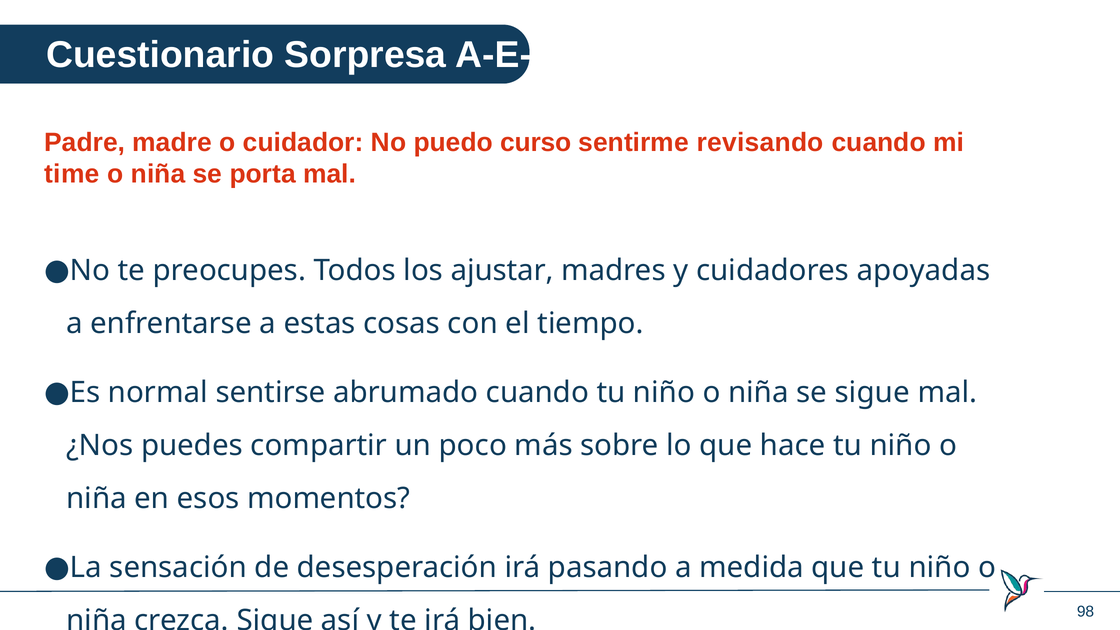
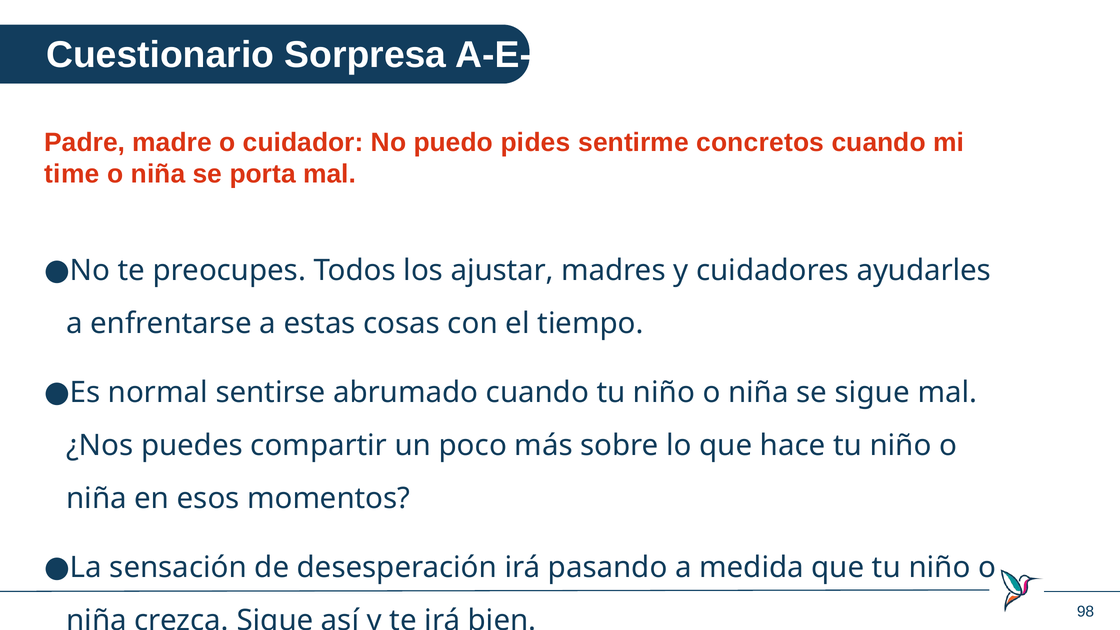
curso: curso -> pides
revisando: revisando -> concretos
apoyadas: apoyadas -> ayudarles
